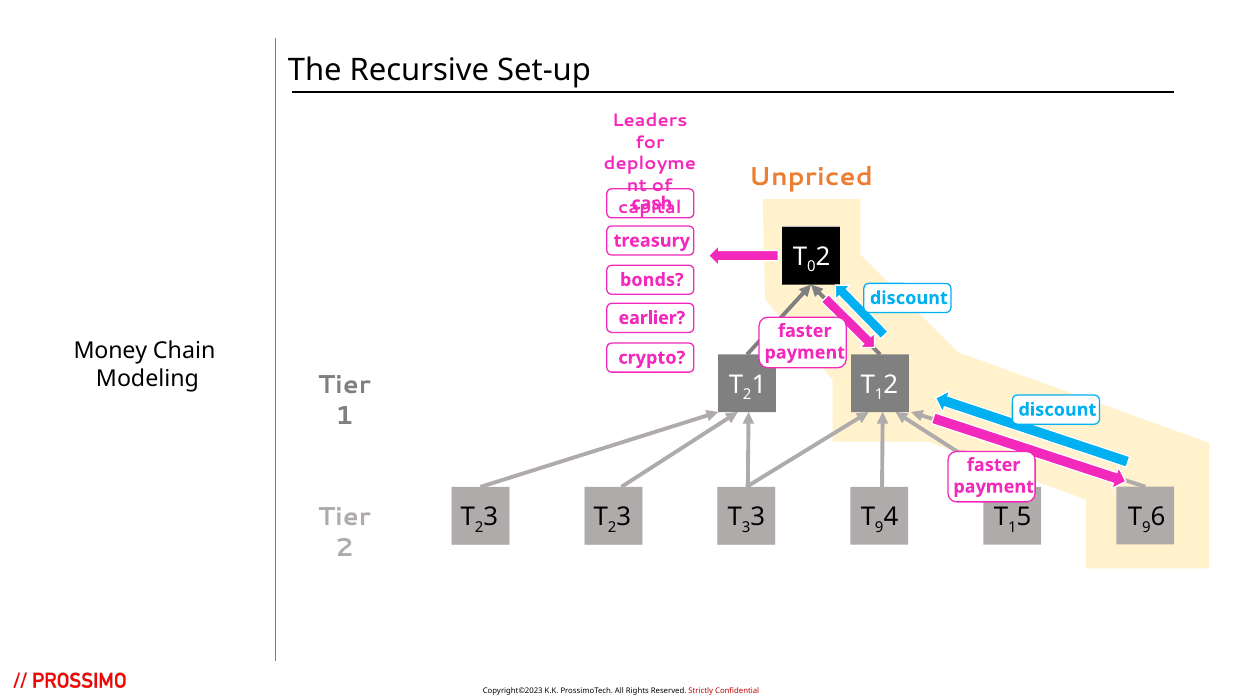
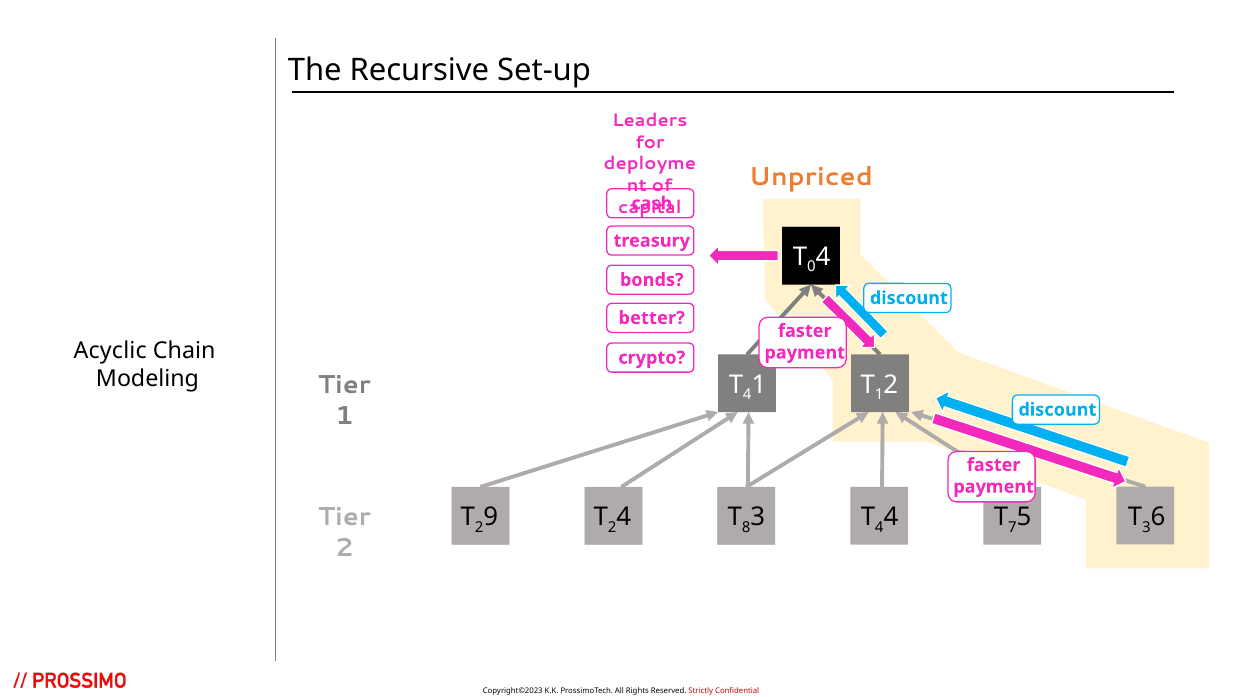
2 at (823, 257): 2 -> 4
earlier: earlier -> better
Money: Money -> Acyclic
2 at (747, 395): 2 -> 4
3 at (491, 517): 3 -> 9
3 at (624, 517): 3 -> 4
3 at (746, 527): 3 -> 8
9 at (879, 527): 9 -> 4
1 at (1012, 527): 1 -> 7
9 at (1146, 527): 9 -> 3
